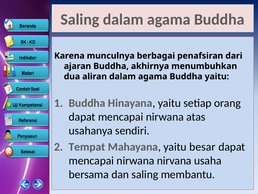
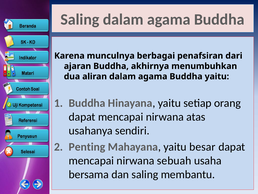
Tempat: Tempat -> Penting
nirvana: nirvana -> sebuah
